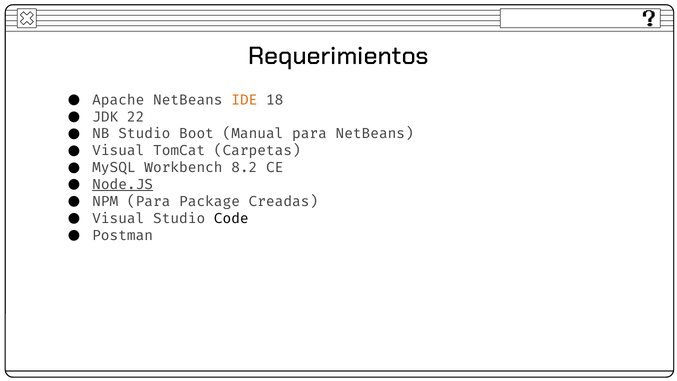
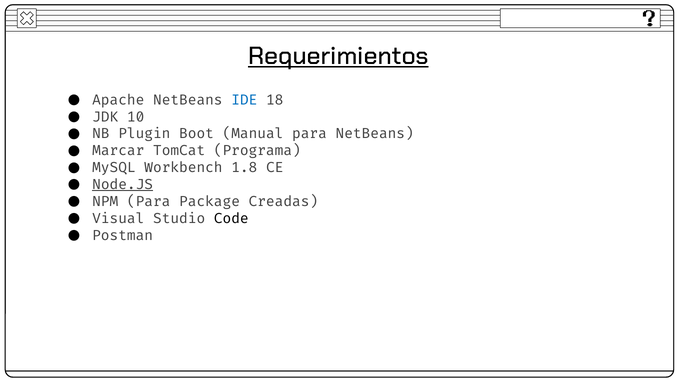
Requerimientos underline: none -> present
IDE colour: orange -> blue
22: 22 -> 10
NB Studio: Studio -> Plugin
Visual at (118, 151): Visual -> Marcar
Carpetas: Carpetas -> Programa
8.2: 8.2 -> 1.8
